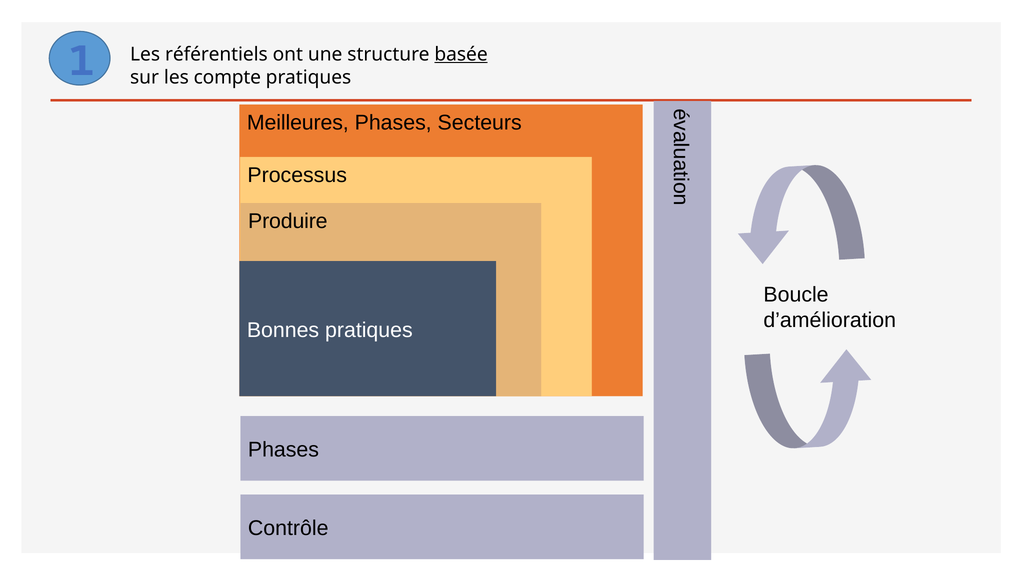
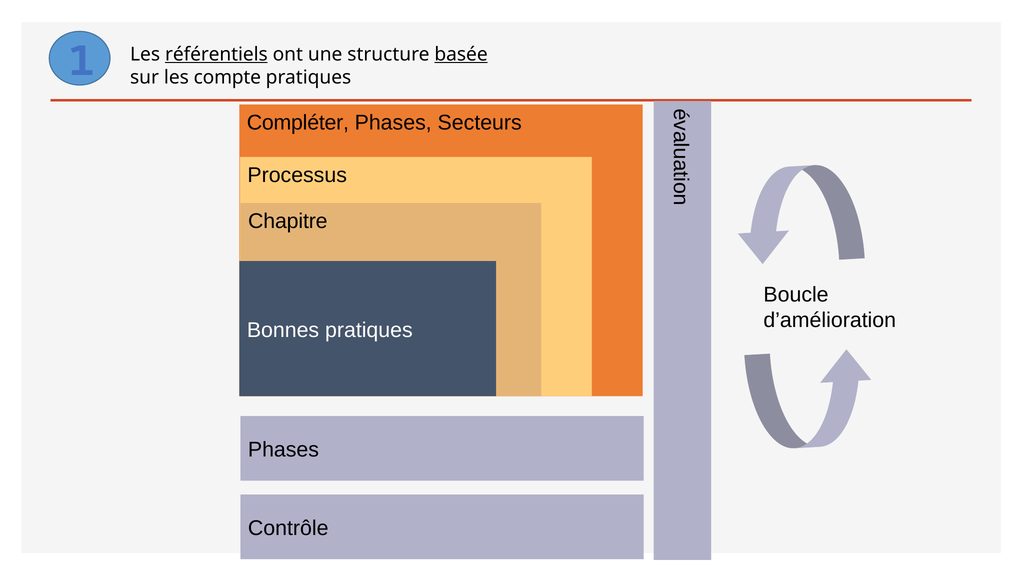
référentiels underline: none -> present
Meilleures: Meilleures -> Compléter
Produire: Produire -> Chapitre
